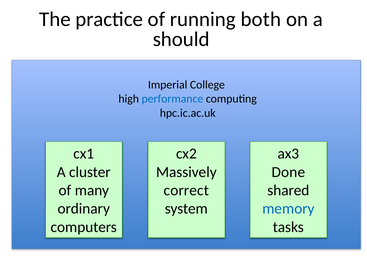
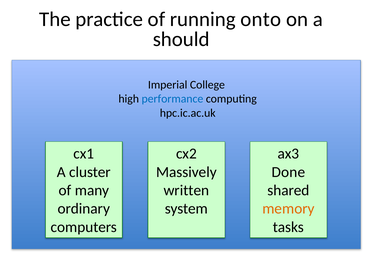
both: both -> onto
correct: correct -> written
memory colour: blue -> orange
